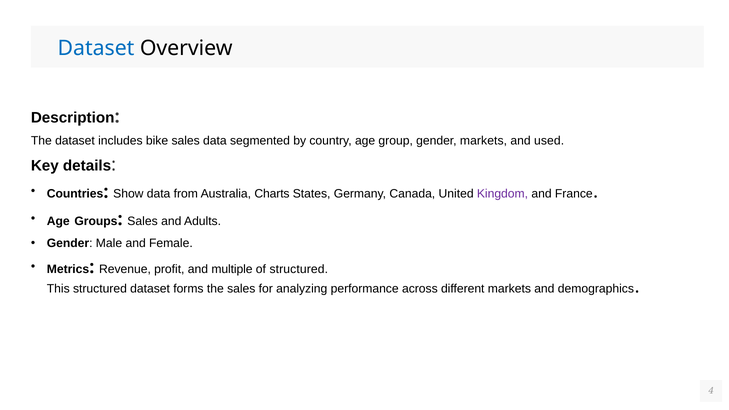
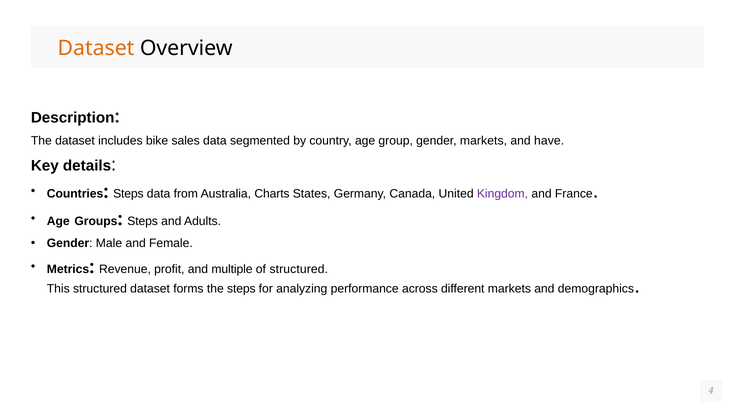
Dataset at (96, 48) colour: blue -> orange
used: used -> have
Countries Show: Show -> Steps
Groups Sales: Sales -> Steps
the sales: sales -> steps
